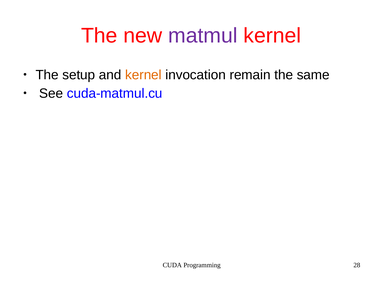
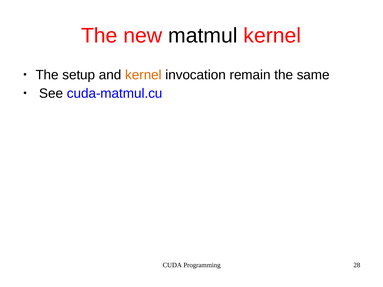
matmul colour: purple -> black
